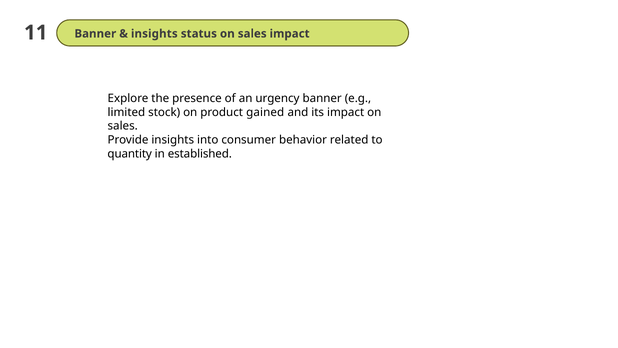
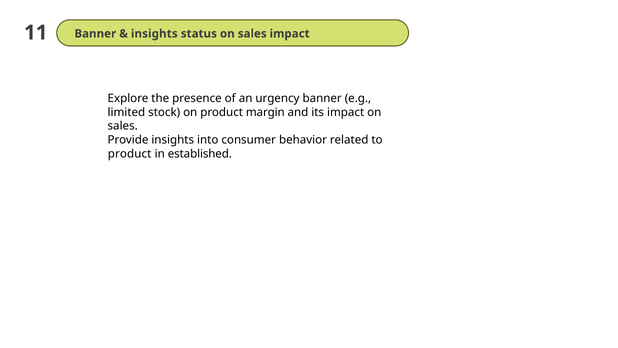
gained: gained -> margin
quantity at (130, 154): quantity -> product
